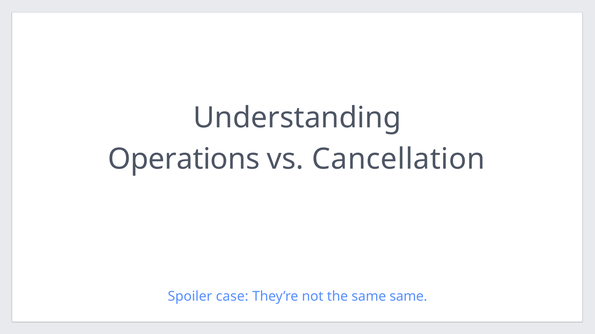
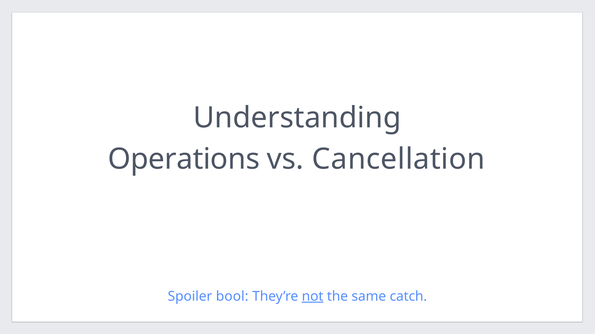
case: case -> bool
not underline: none -> present
same same: same -> catch
